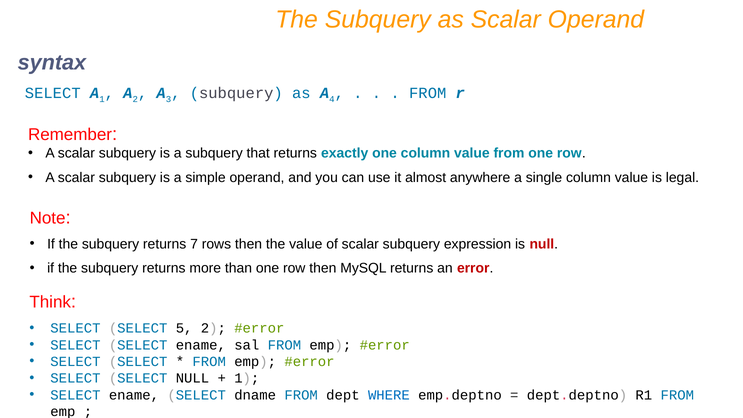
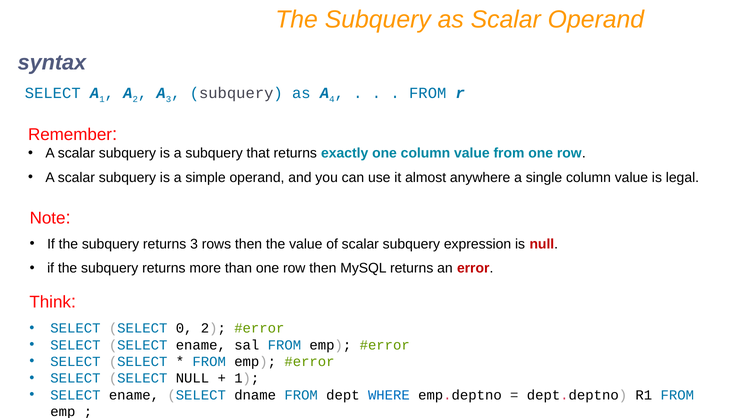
returns 7: 7 -> 3
5: 5 -> 0
